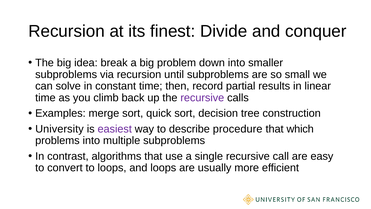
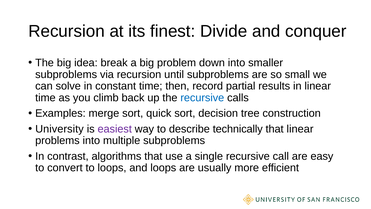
recursive at (202, 98) colour: purple -> blue
procedure: procedure -> technically
that which: which -> linear
